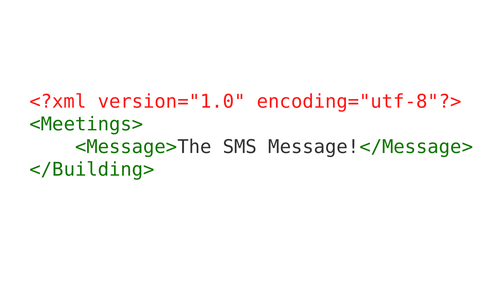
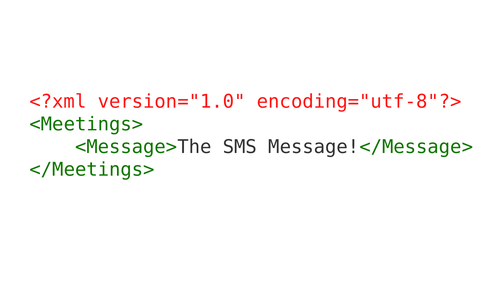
</Building>: </Building> -> </Meetings>
